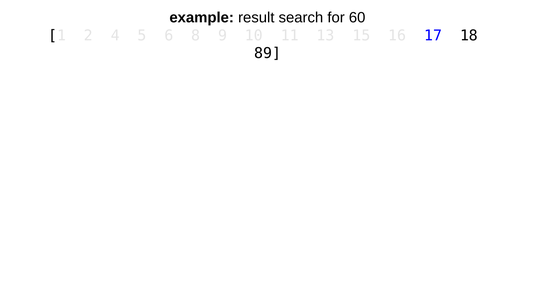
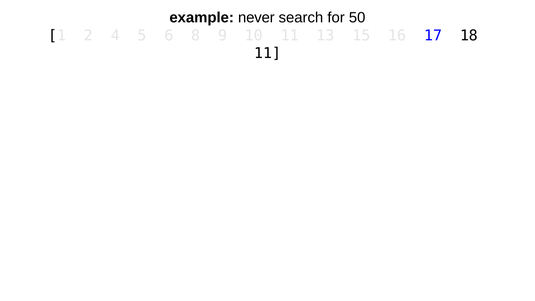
result: result -> never
60: 60 -> 50
89 at (268, 53): 89 -> 11
